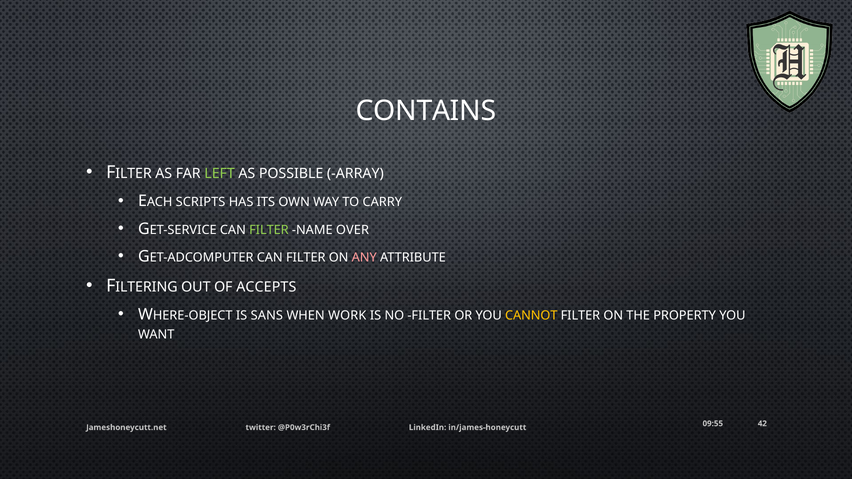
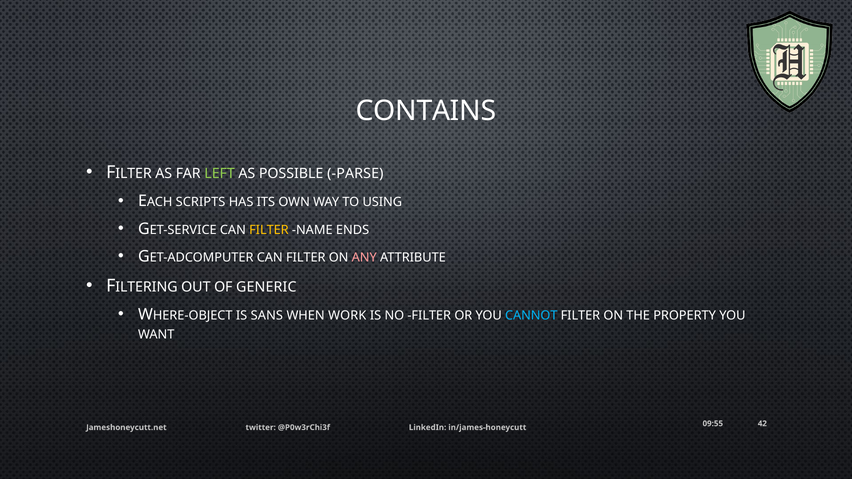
ARRAY: ARRAY -> PARSE
CARRY: CARRY -> USING
FILTER at (269, 230) colour: light green -> yellow
OVER: OVER -> ENDS
ACCEPTS: ACCEPTS -> GENERIC
CANNOT colour: yellow -> light blue
